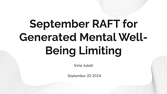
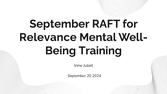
Generated: Generated -> Relevance
Limiting: Limiting -> Training
